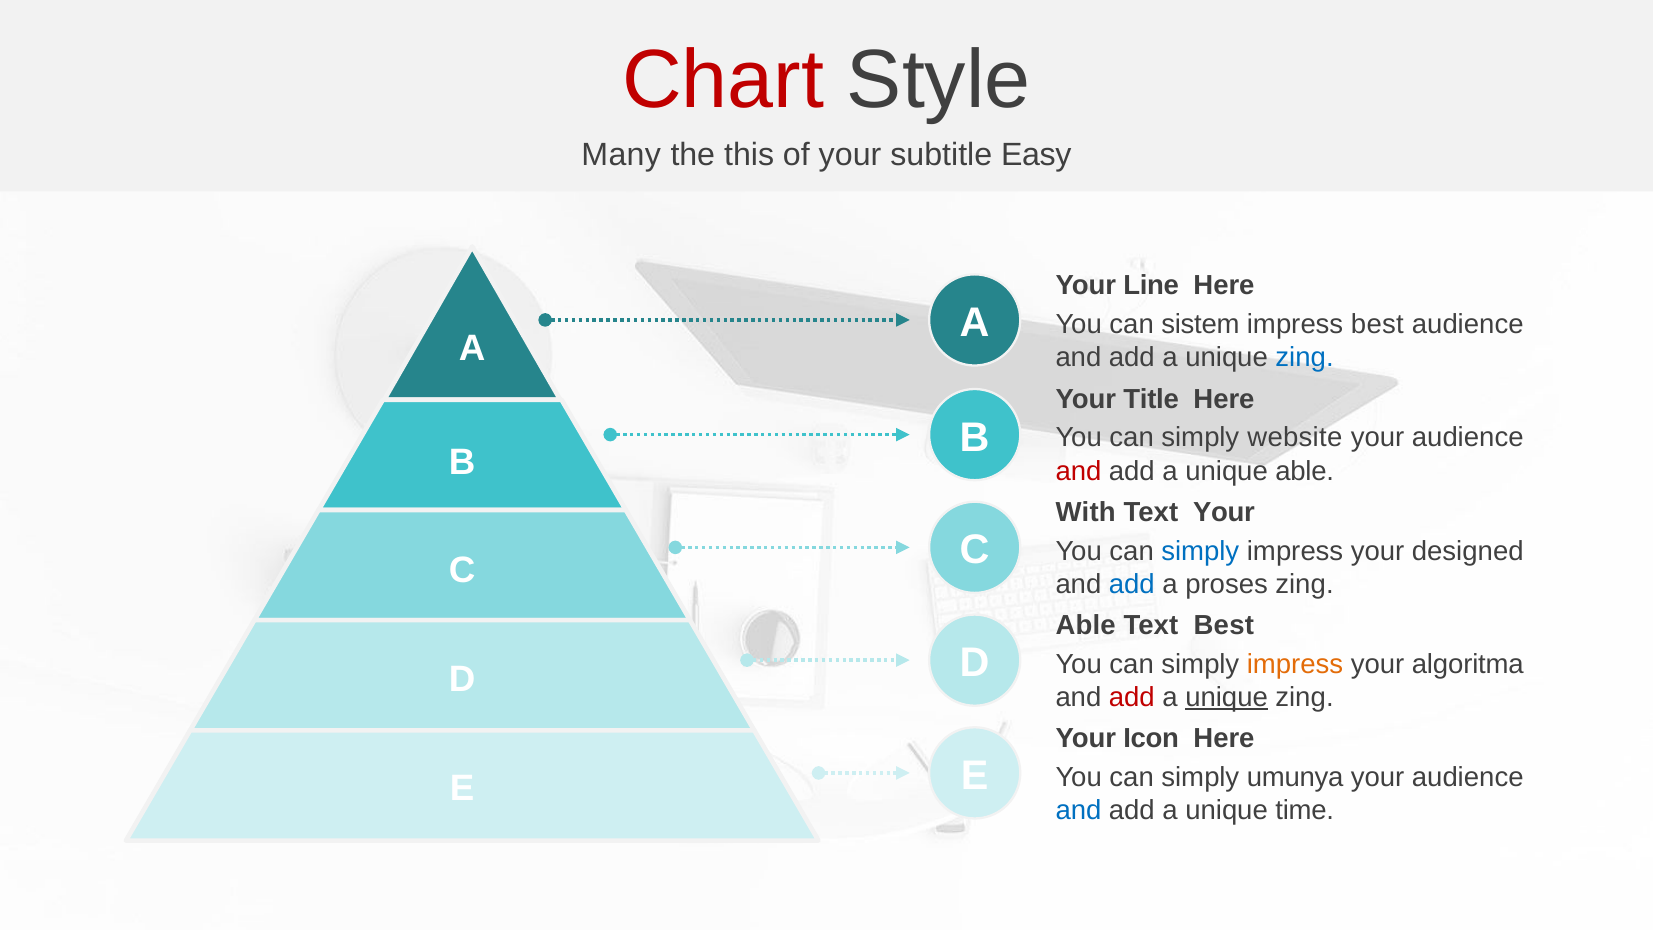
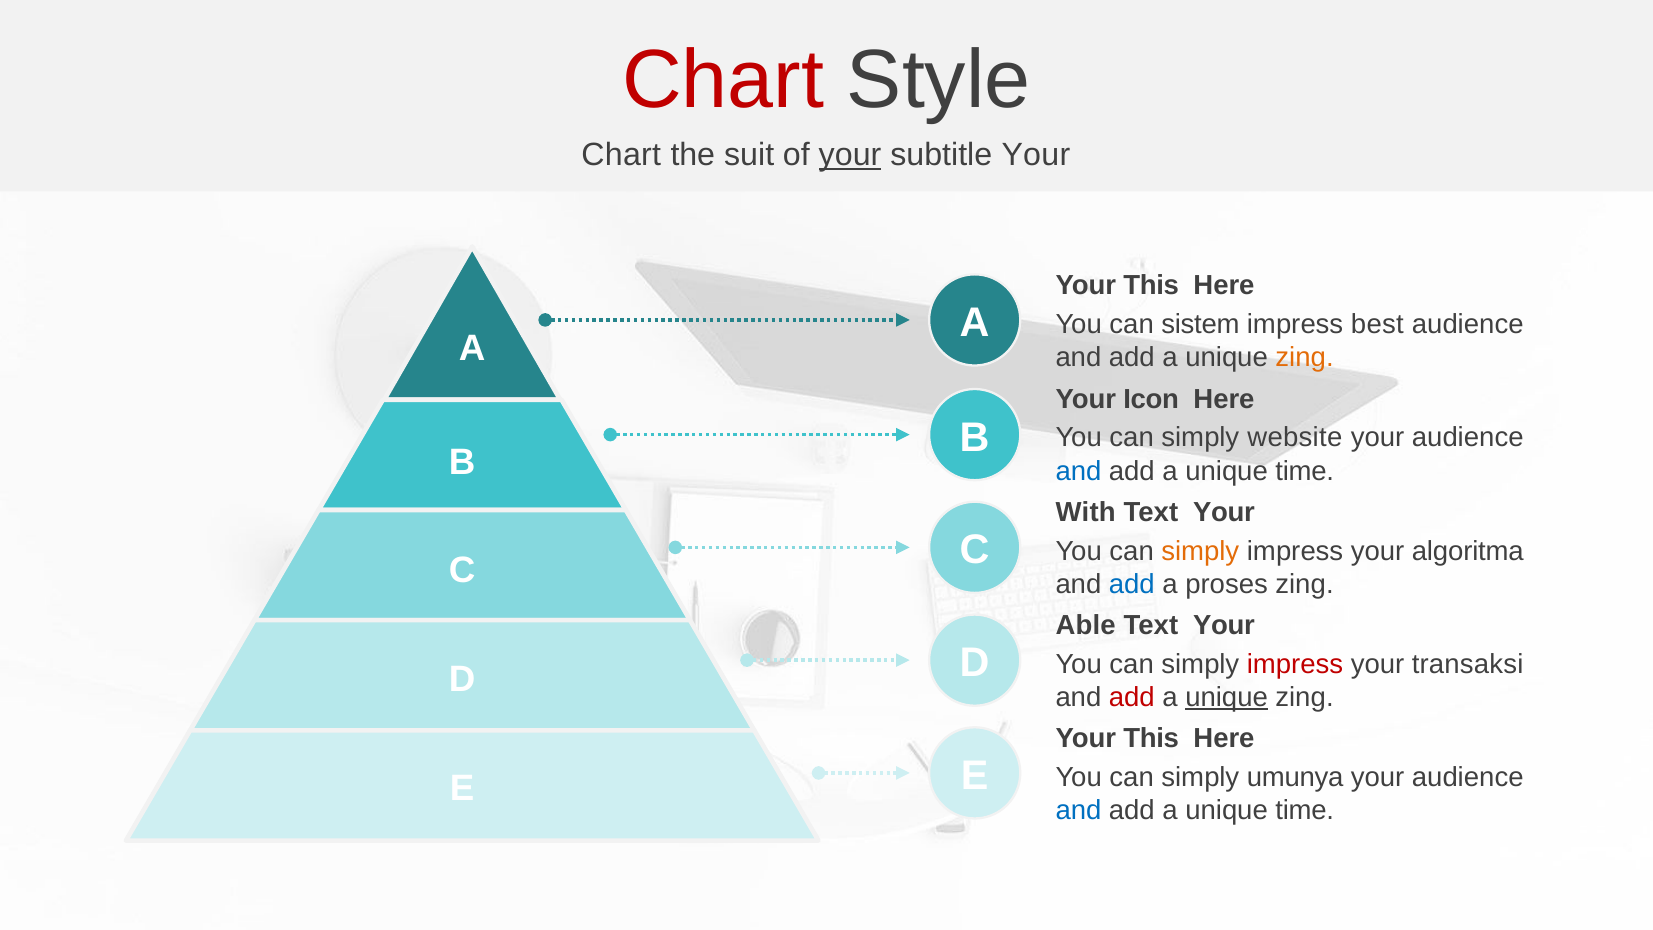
Many at (621, 155): Many -> Chart
this: this -> suit
your at (850, 155) underline: none -> present
subtitle Easy: Easy -> Your
Line at (1151, 286): Line -> This
zing at (1305, 358) colour: blue -> orange
Title: Title -> Icon
and at (1078, 471) colour: red -> blue
able at (1305, 471): able -> time
simply at (1200, 551) colour: blue -> orange
designed: designed -> algoritma
Best at (1224, 625): Best -> Your
impress at (1295, 664) colour: orange -> red
algoritma: algoritma -> transaksi
Icon at (1151, 739): Icon -> This
